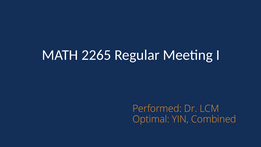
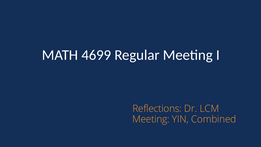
2265: 2265 -> 4699
Performed: Performed -> Reflections
Optimal at (151, 119): Optimal -> Meeting
